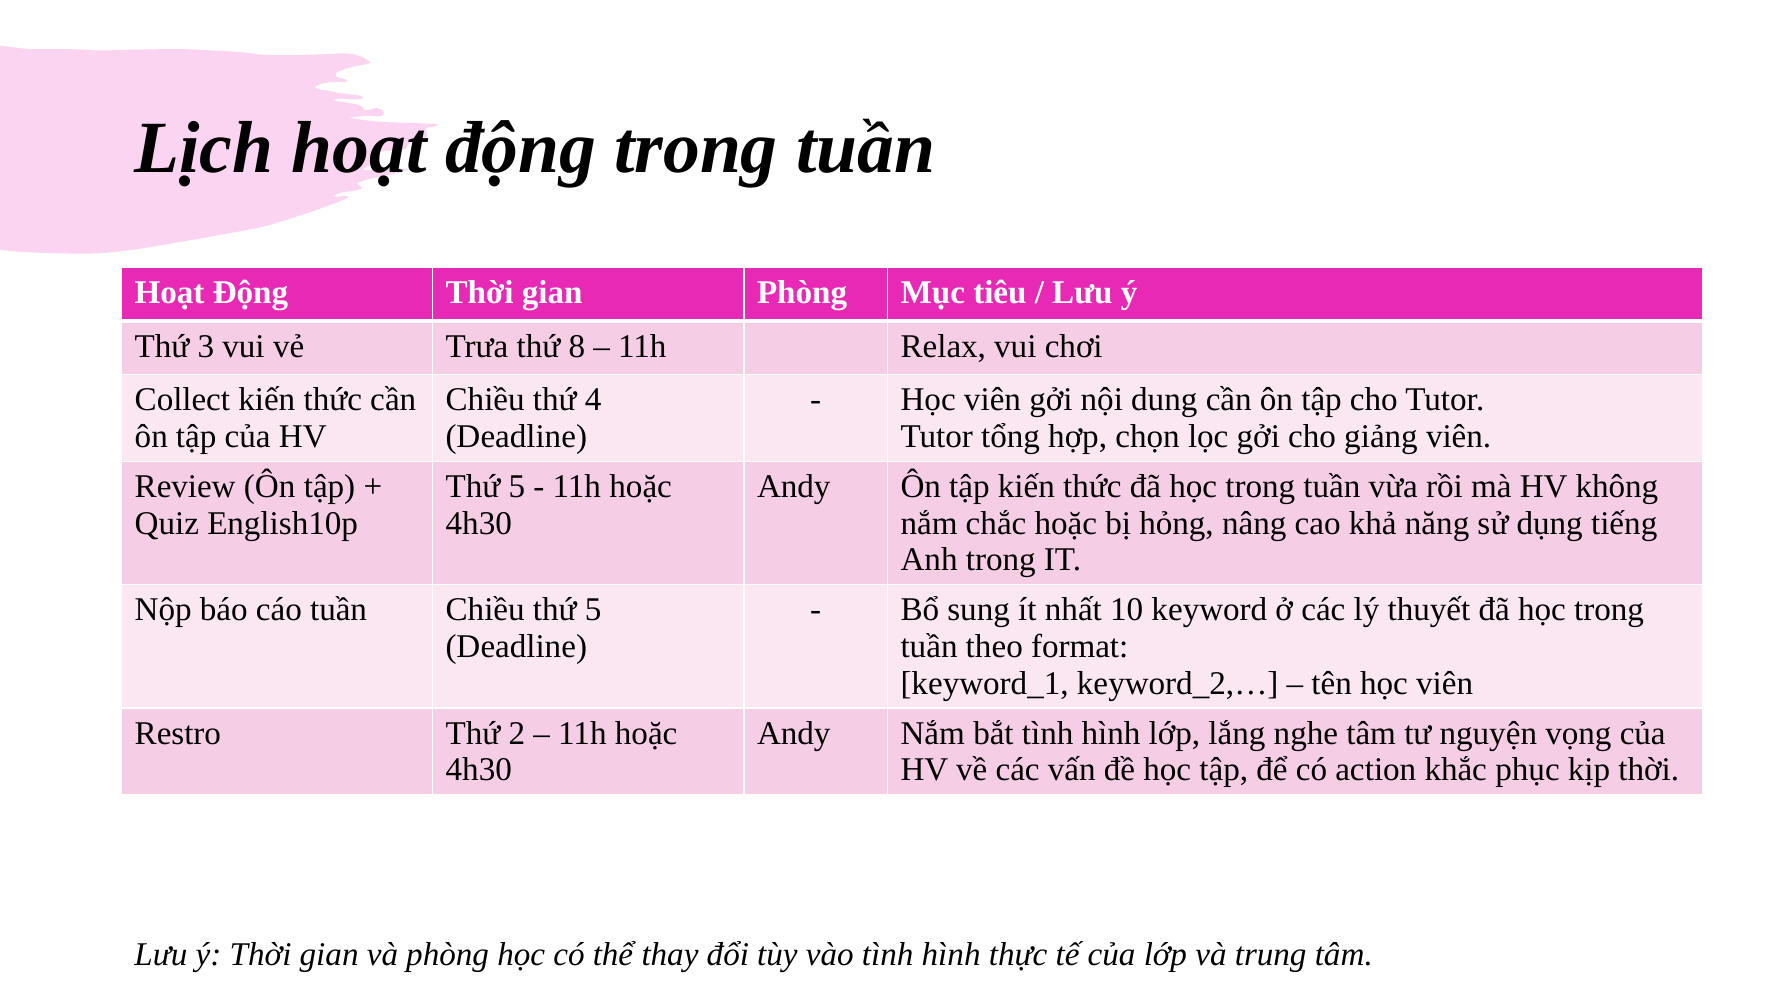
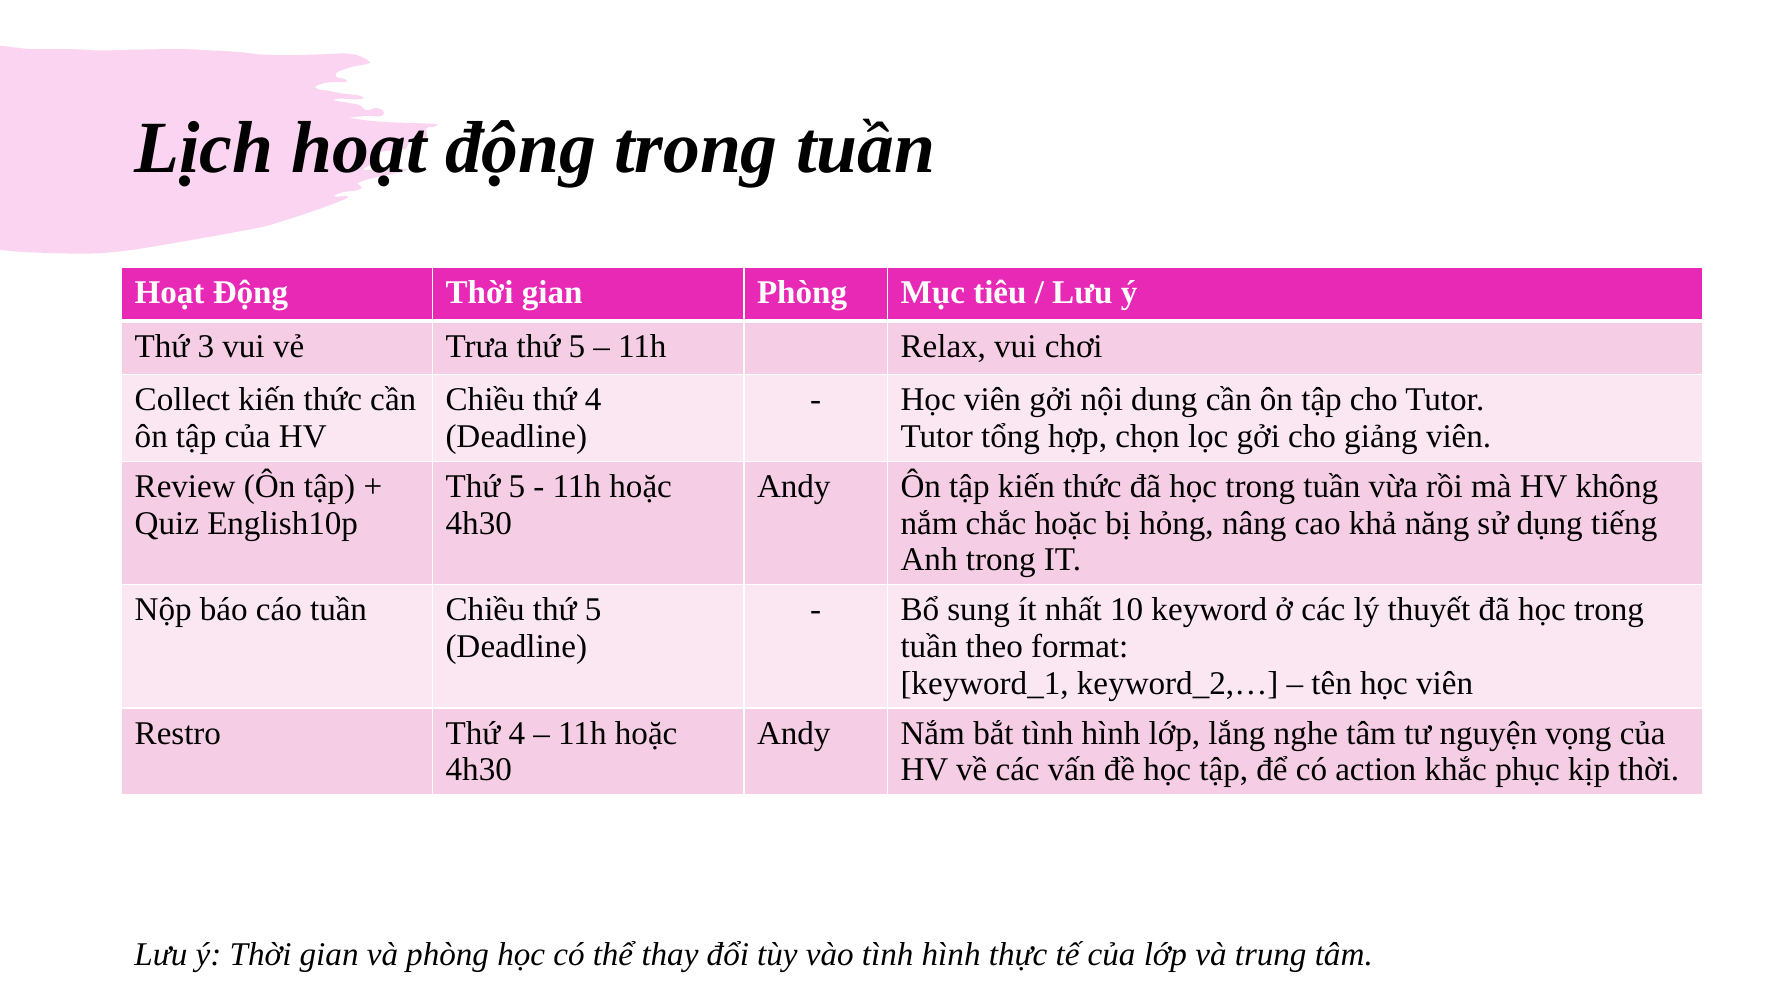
Trưa thứ 8: 8 -> 5
Restro Thứ 2: 2 -> 4
